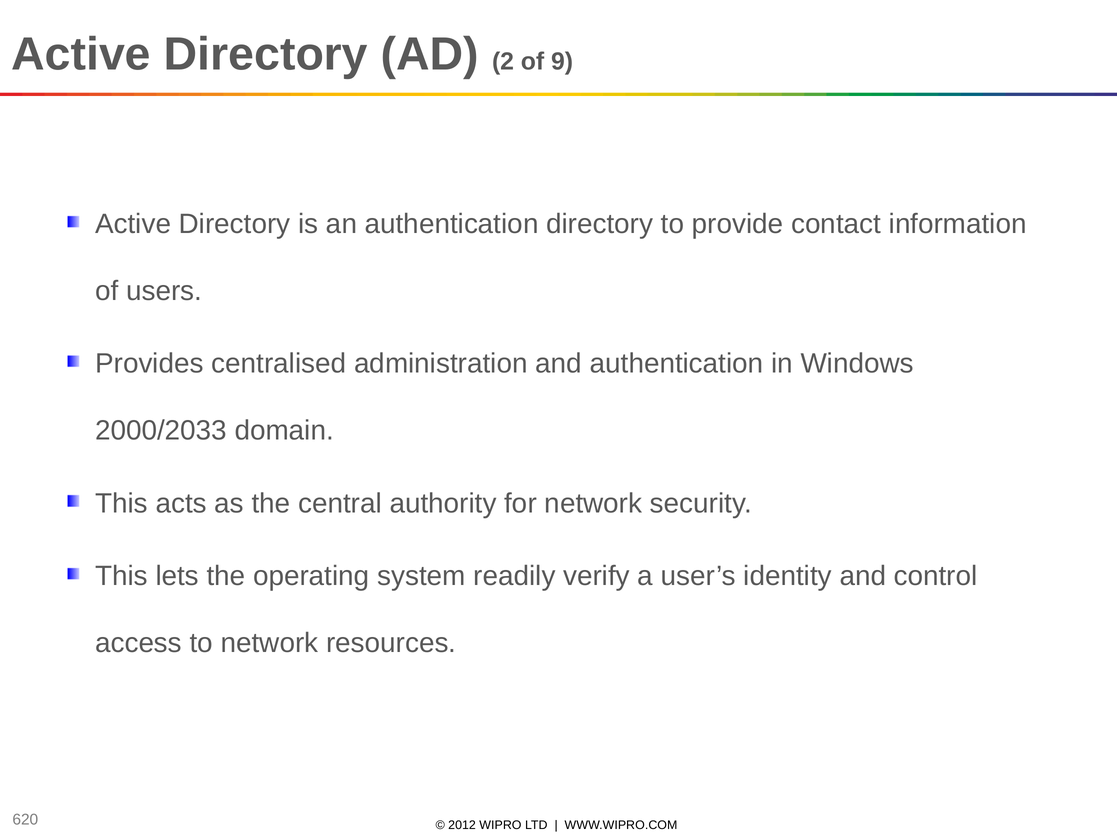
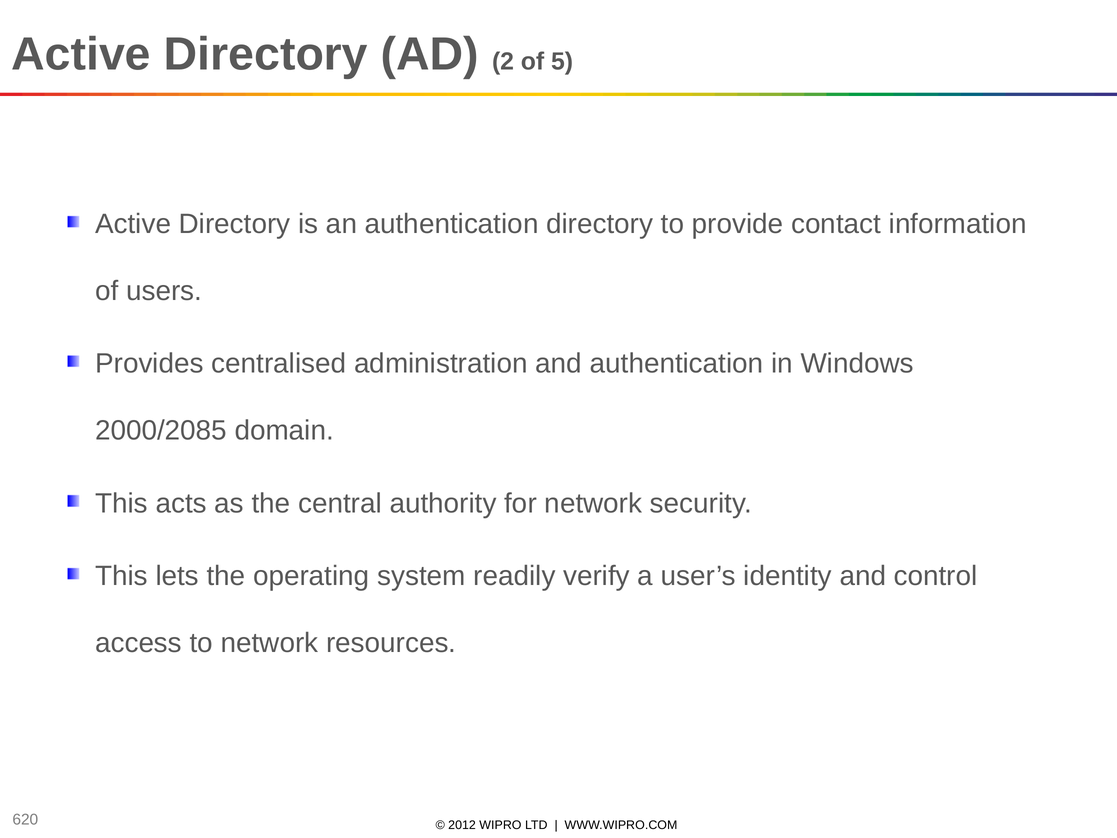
9: 9 -> 5
2000/2033: 2000/2033 -> 2000/2085
